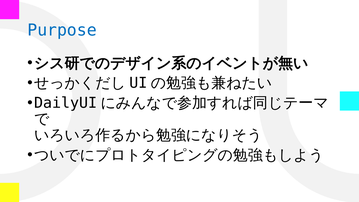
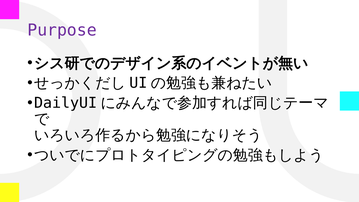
Purpose colour: blue -> purple
